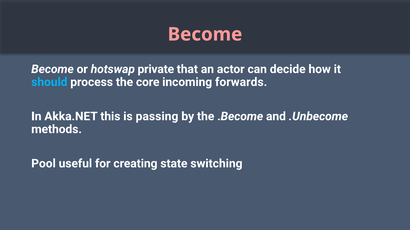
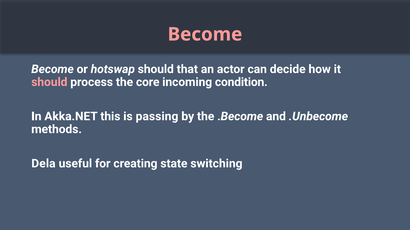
hotswap private: private -> should
should at (49, 82) colour: light blue -> pink
forwards: forwards -> condition
Pool: Pool -> Dela
